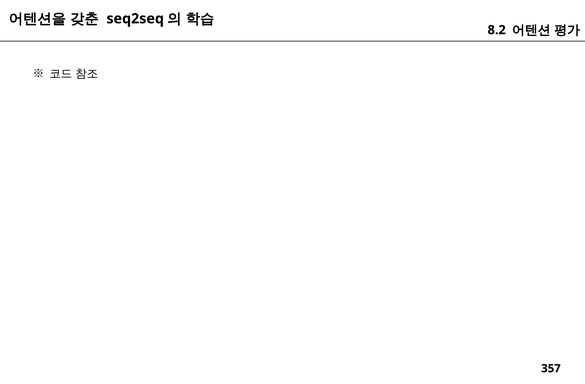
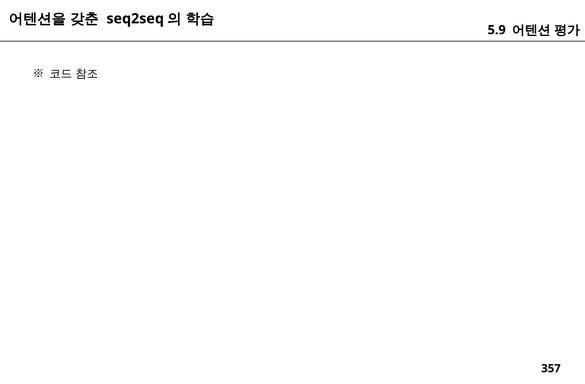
8.2: 8.2 -> 5.9
